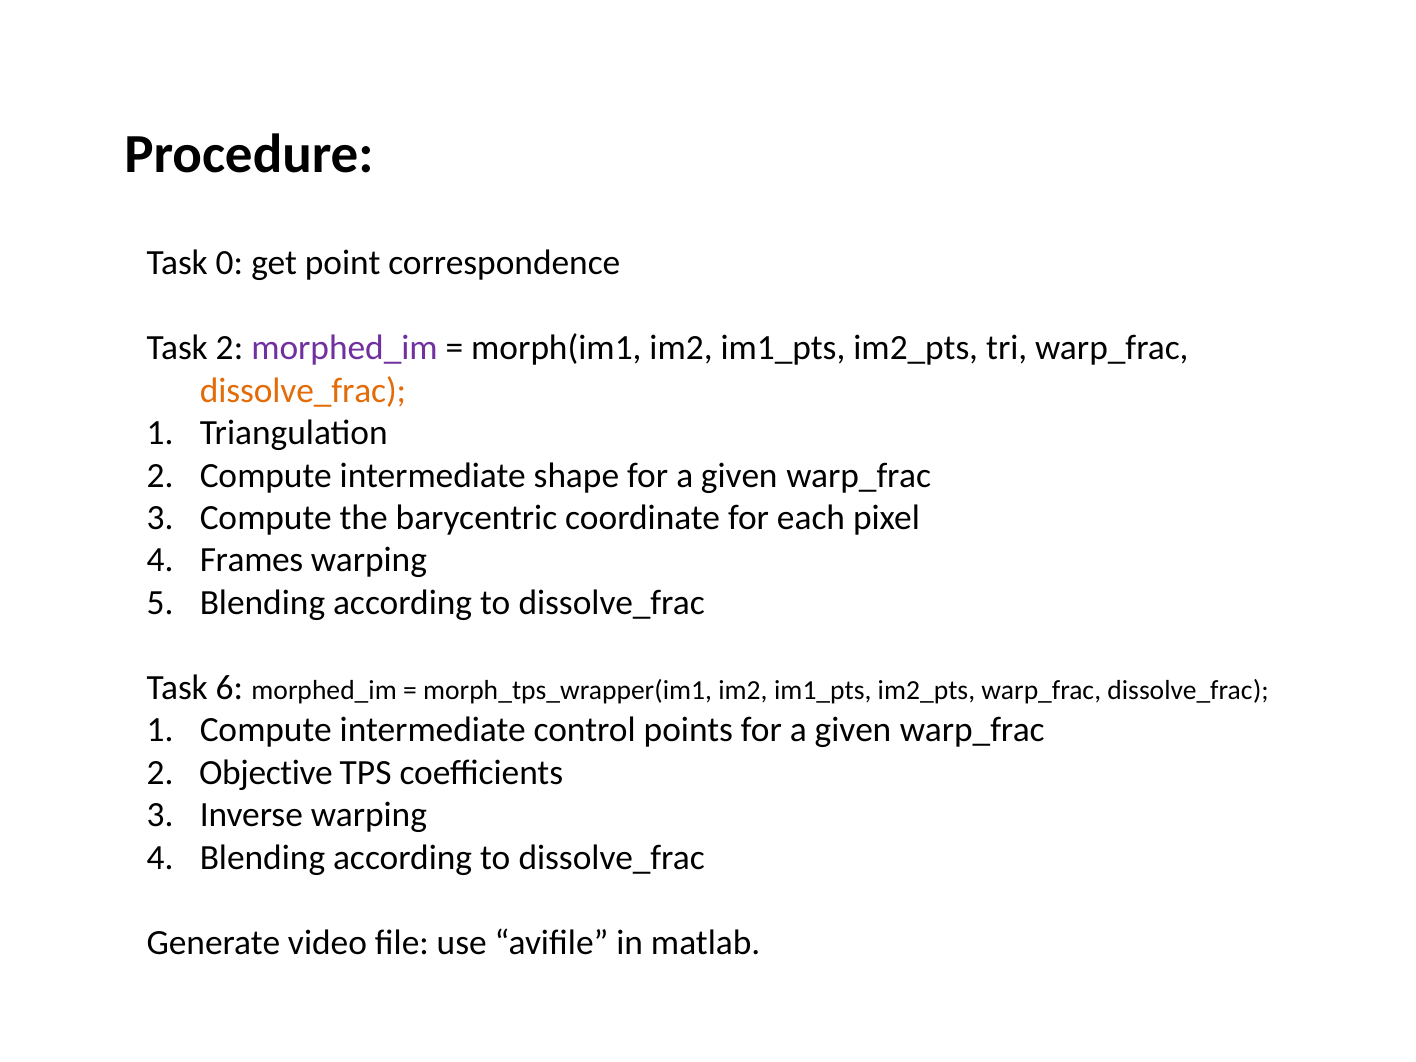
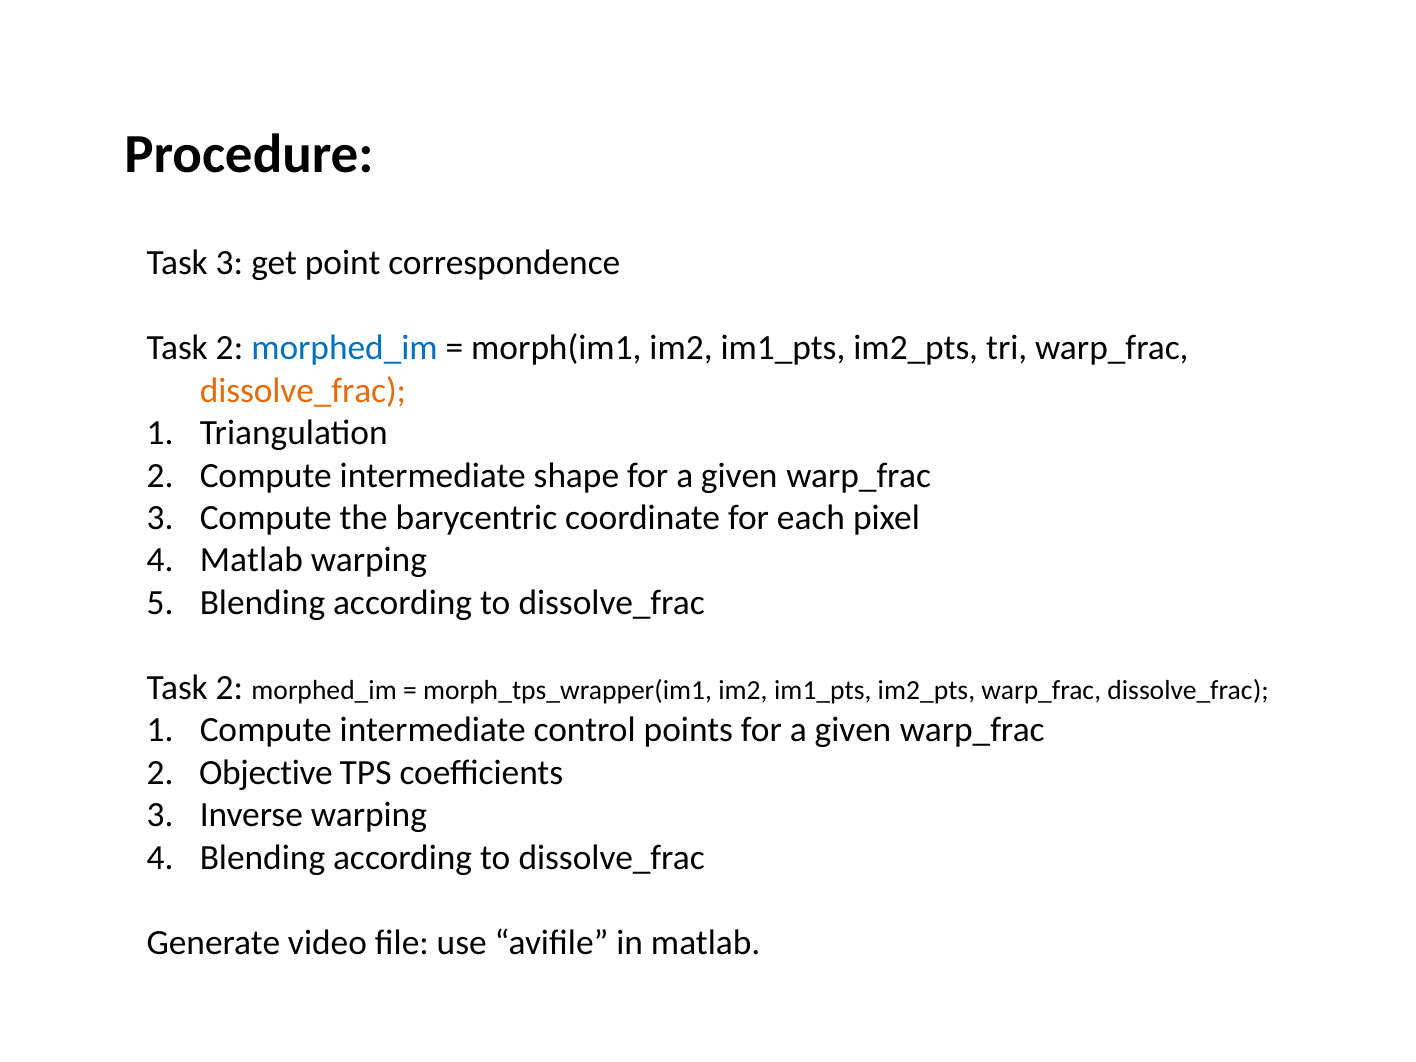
Task 0: 0 -> 3
morphed_im at (344, 348) colour: purple -> blue
Frames at (252, 560): Frames -> Matlab
6 at (229, 688): 6 -> 2
